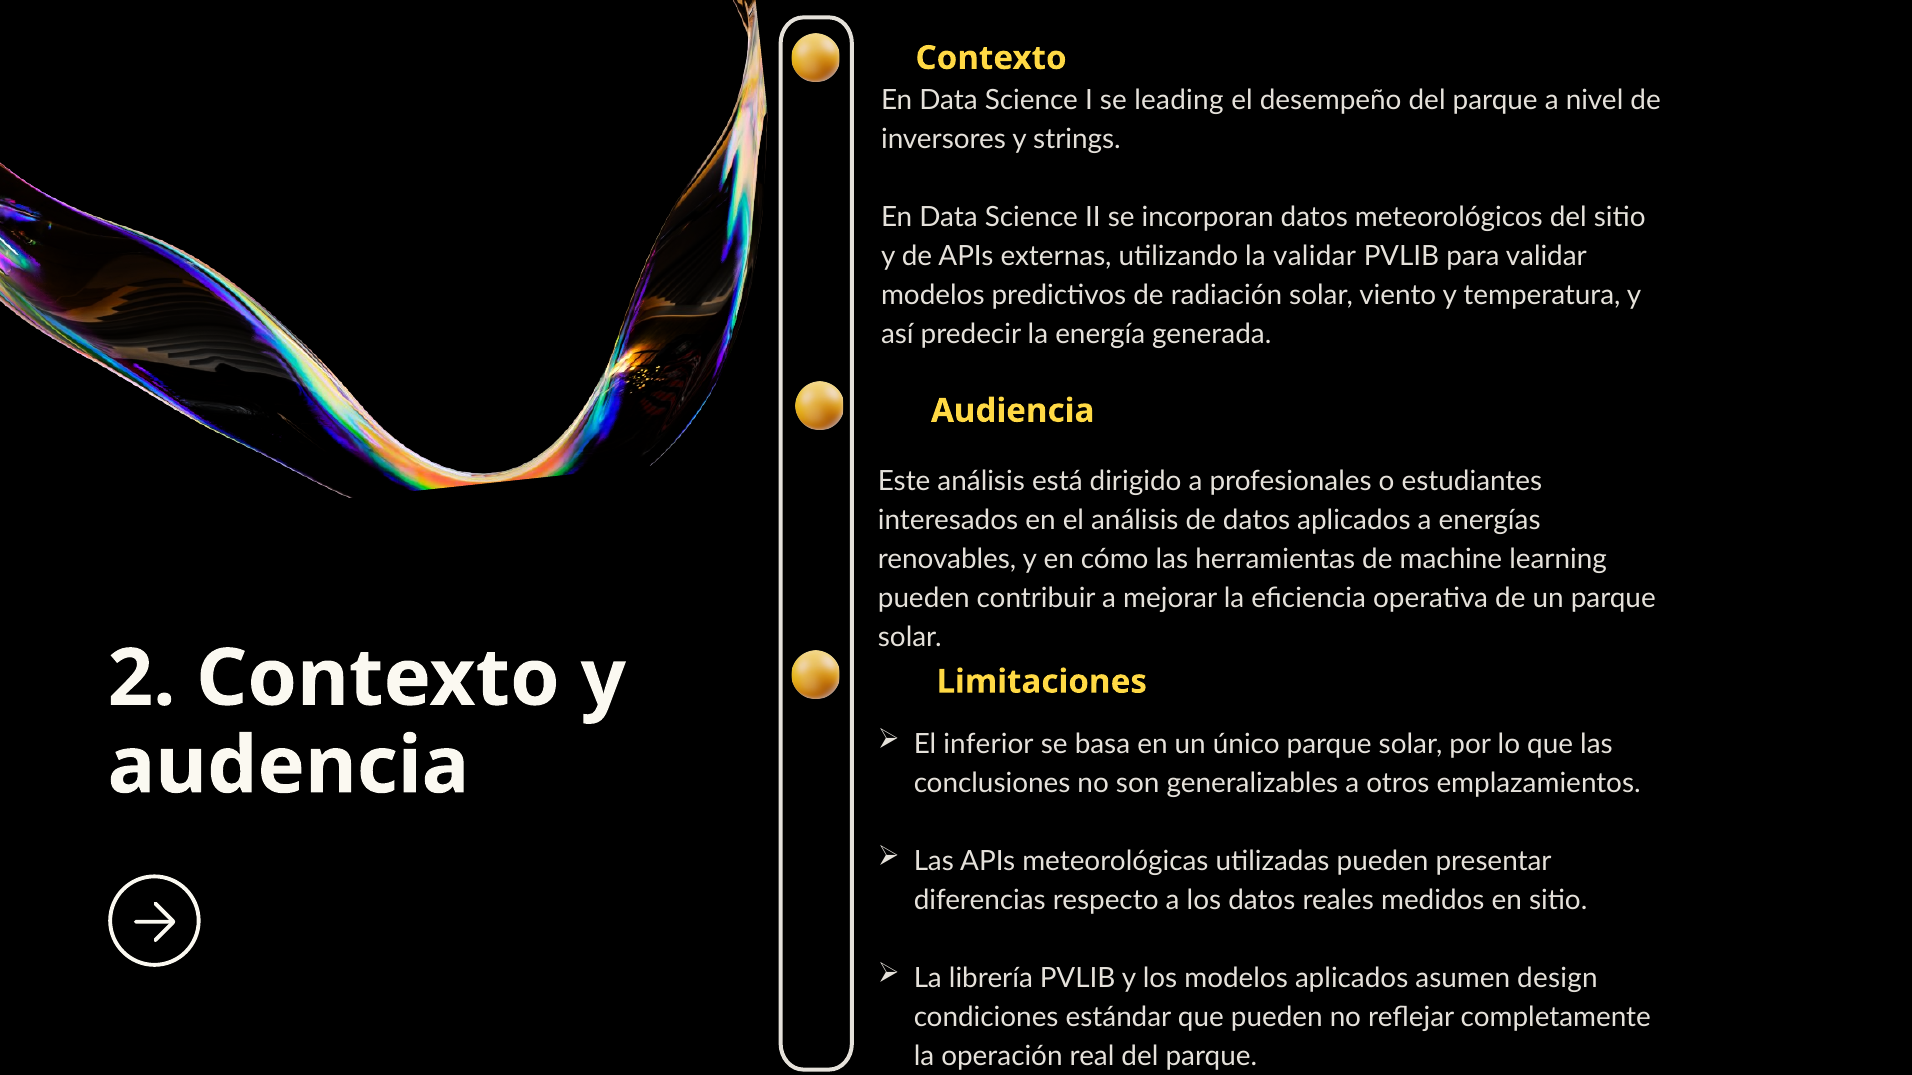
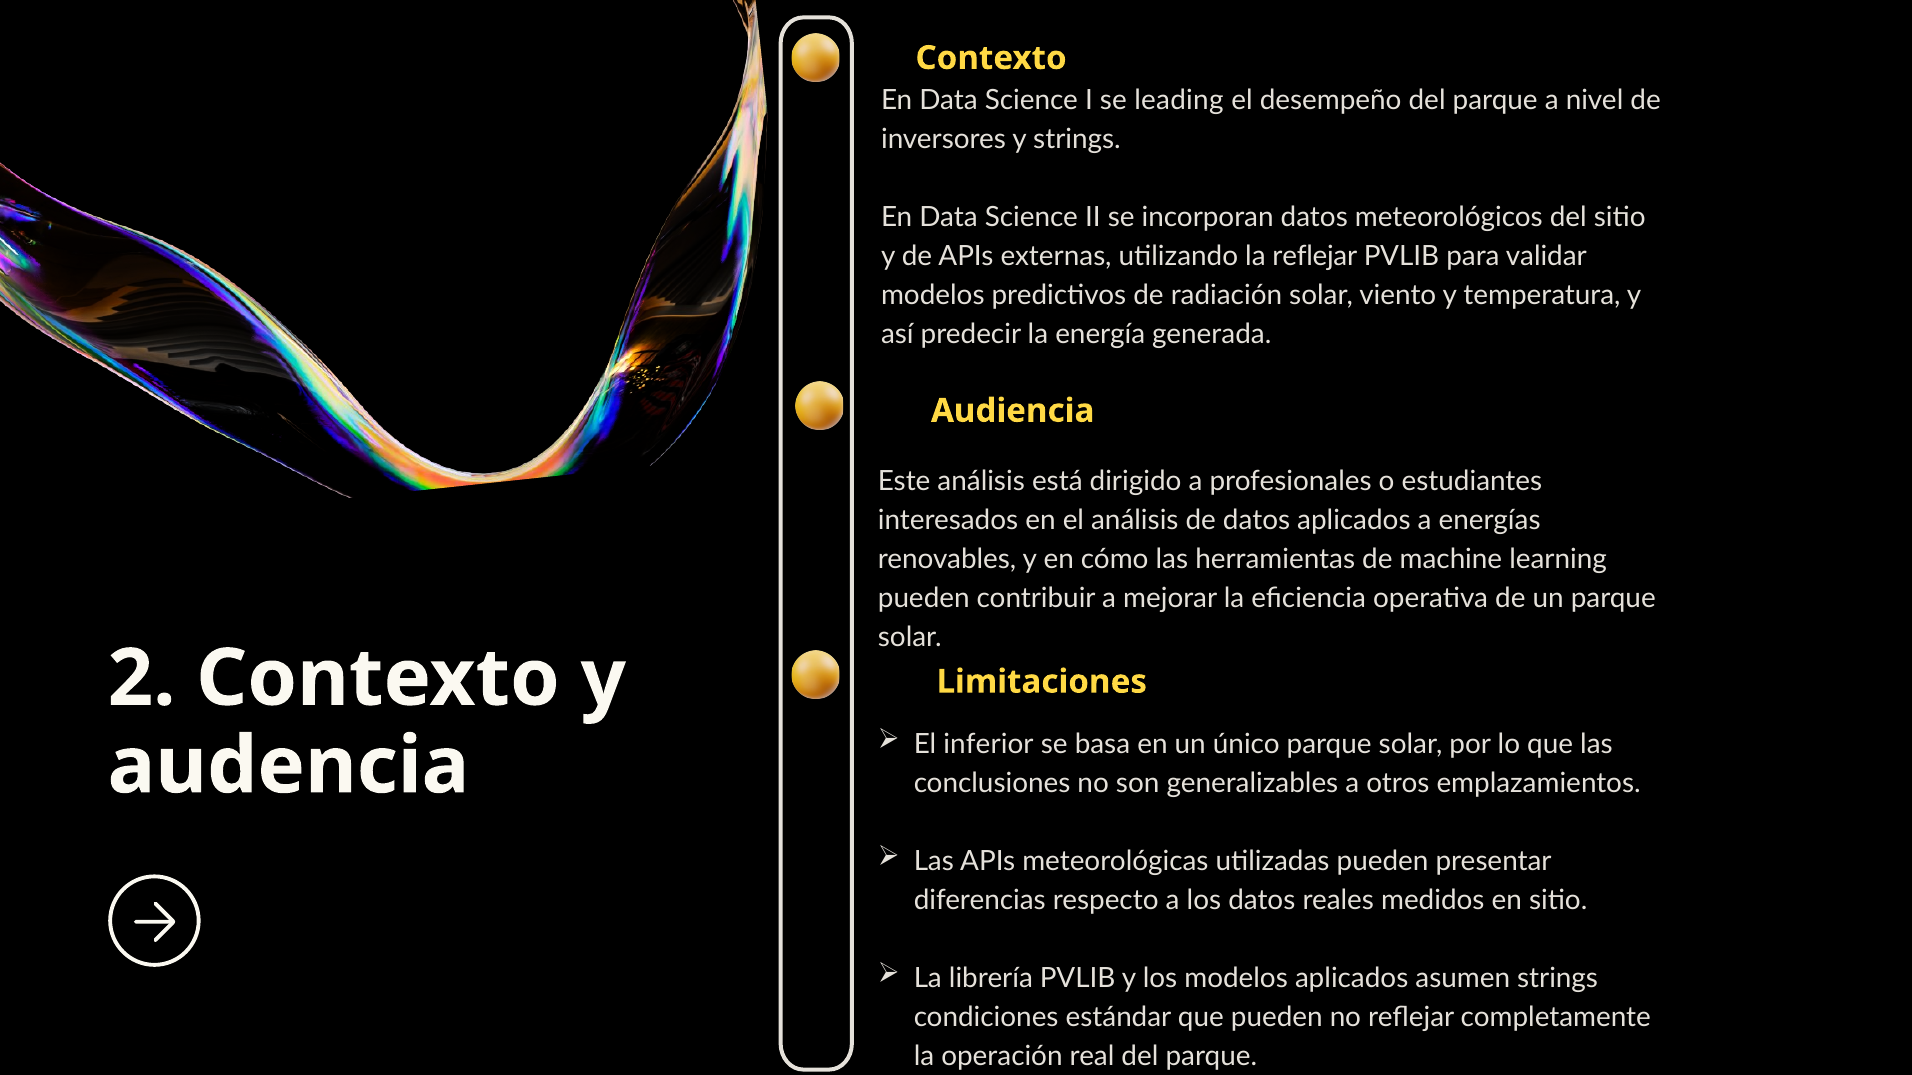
la validar: validar -> reflejar
asumen design: design -> strings
